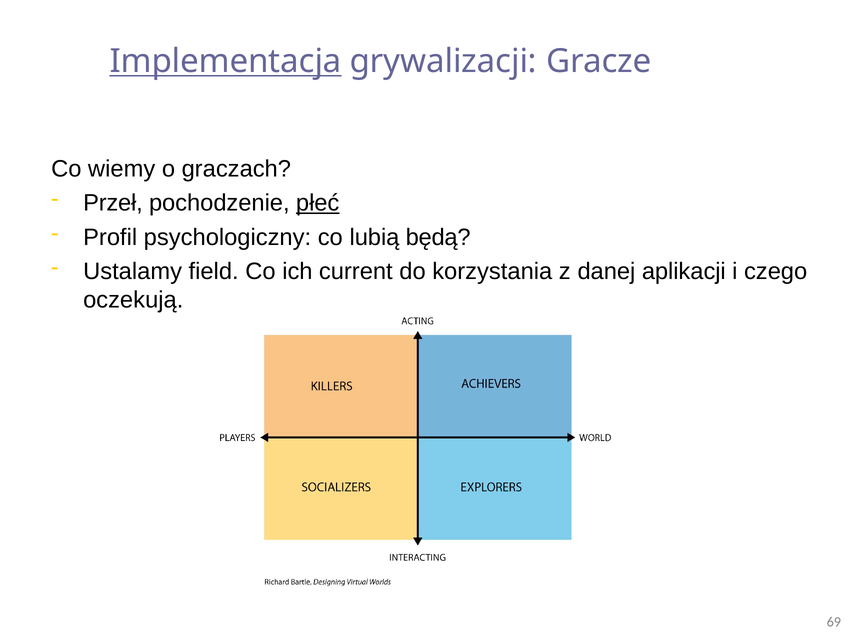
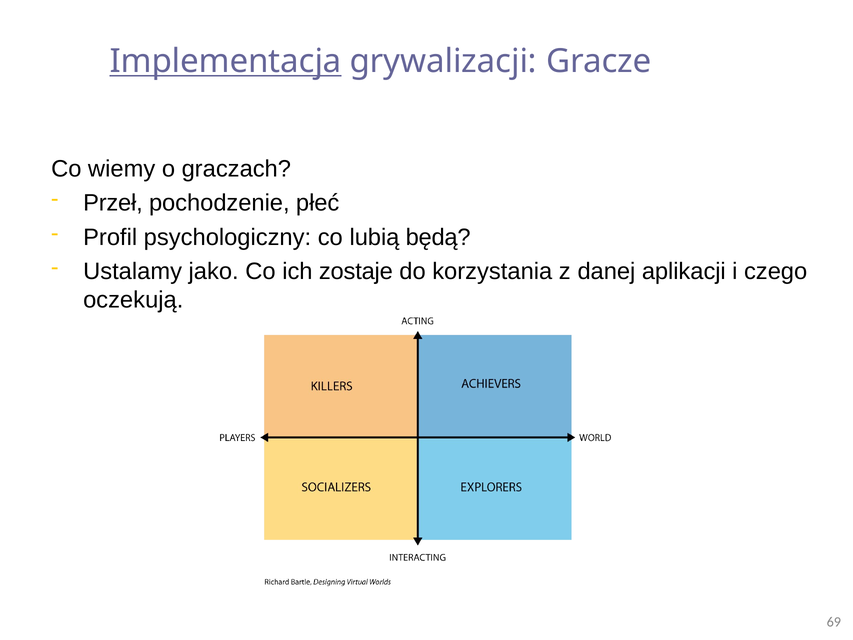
płeć underline: present -> none
field: field -> jako
current: current -> zostaje
